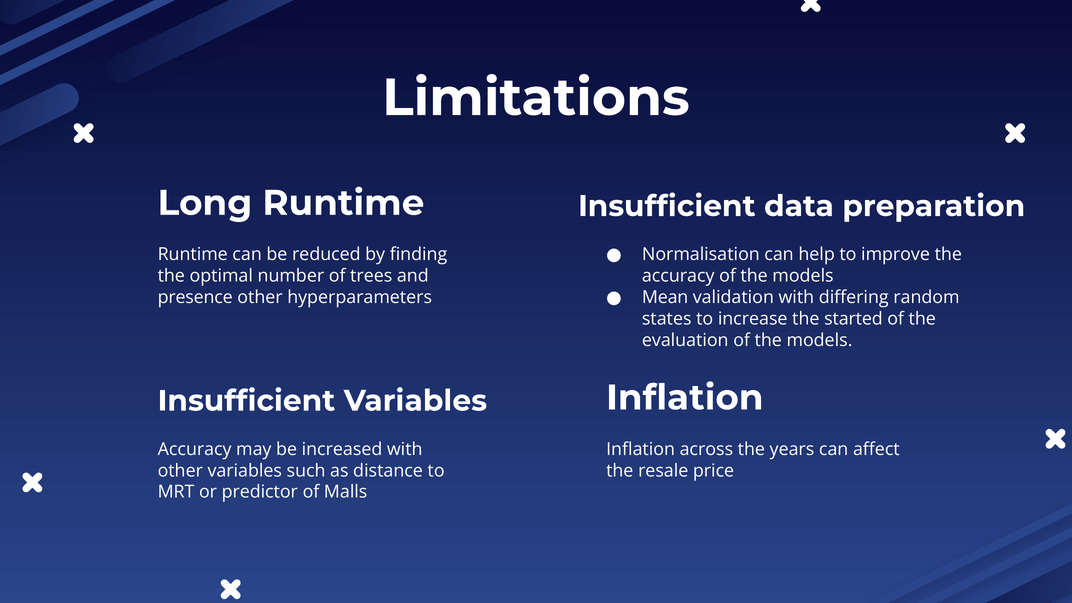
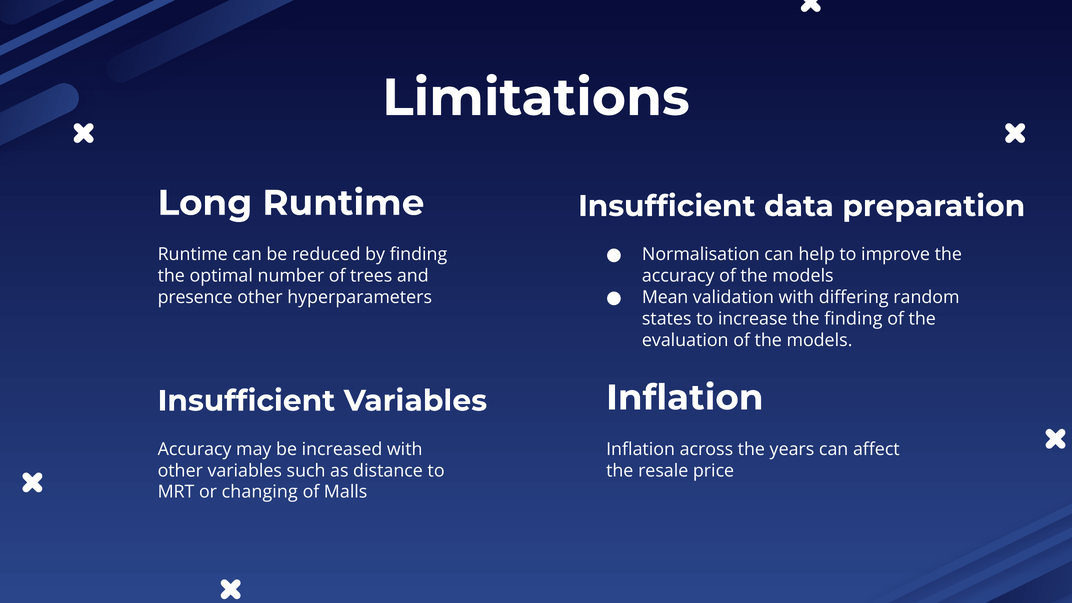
the started: started -> finding
predictor: predictor -> changing
